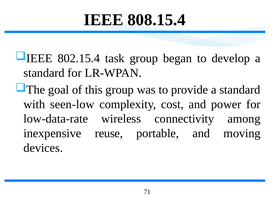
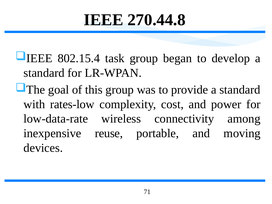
808.15.4: 808.15.4 -> 270.44.8
seen-low: seen-low -> rates-low
